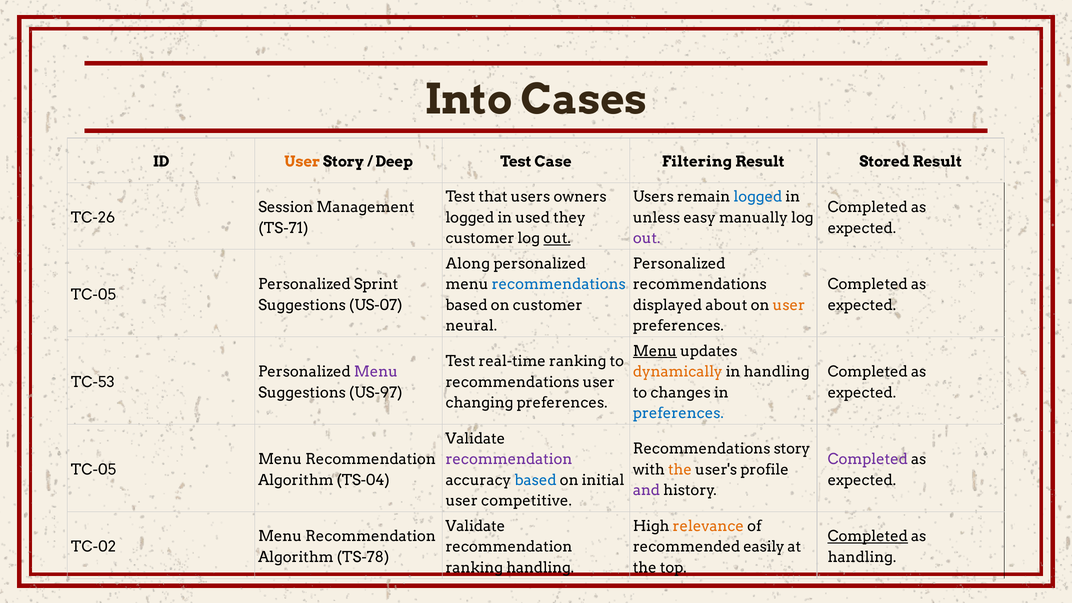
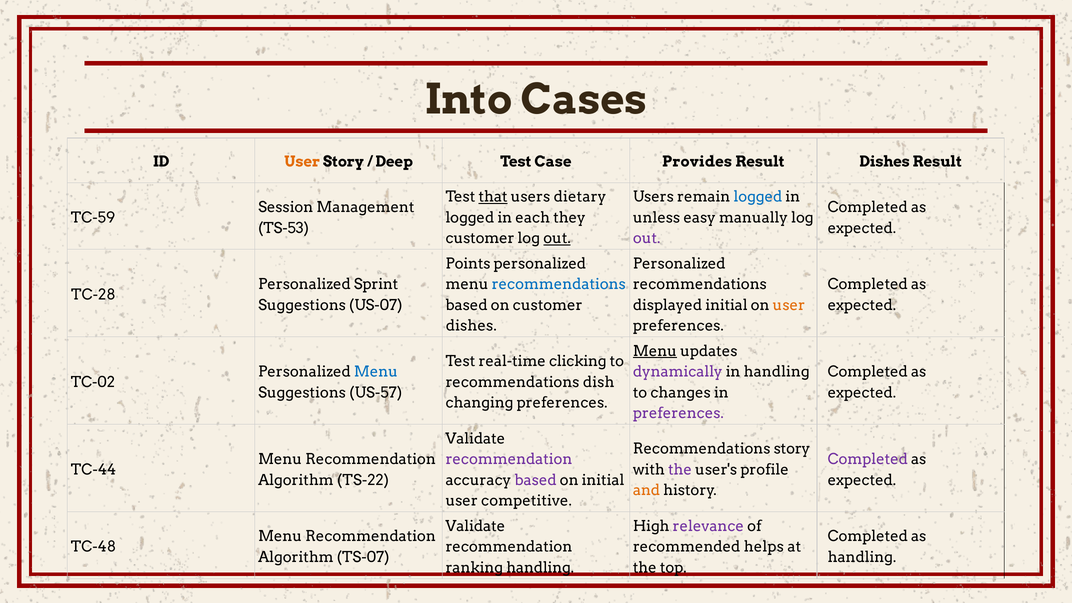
Filtering: Filtering -> Provides
Result Stored: Stored -> Dishes
that underline: none -> present
owners: owners -> dietary
TC-26: TC-26 -> TC-59
used: used -> each
TS-71: TS-71 -> TS-53
Along: Along -> Points
TC-05 at (93, 295): TC-05 -> TC-28
displayed about: about -> initial
neural at (471, 326): neural -> dishes
real-time ranking: ranking -> clicking
Menu at (376, 372) colour: purple -> blue
dynamically colour: orange -> purple
TC-53: TC-53 -> TC-02
recommendations user: user -> dish
US-97: US-97 -> US-57
preferences at (678, 413) colour: blue -> purple
TC-05 at (93, 470): TC-05 -> TC-44
the at (680, 470) colour: orange -> purple
TS-04: TS-04 -> TS-22
based at (536, 480) colour: blue -> purple
and colour: purple -> orange
relevance colour: orange -> purple
Completed at (868, 537) underline: present -> none
TC-02: TC-02 -> TC-48
easily: easily -> helps
TS-78: TS-78 -> TS-07
